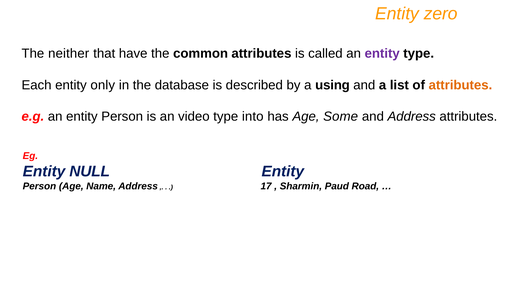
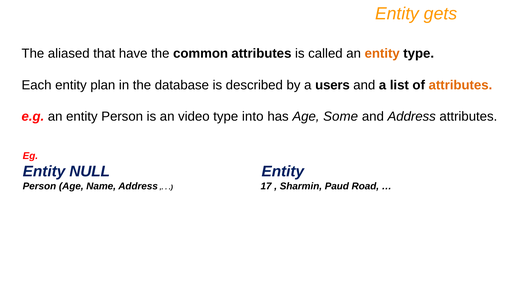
zero: zero -> gets
neither: neither -> aliased
entity at (382, 54) colour: purple -> orange
only: only -> plan
using: using -> users
